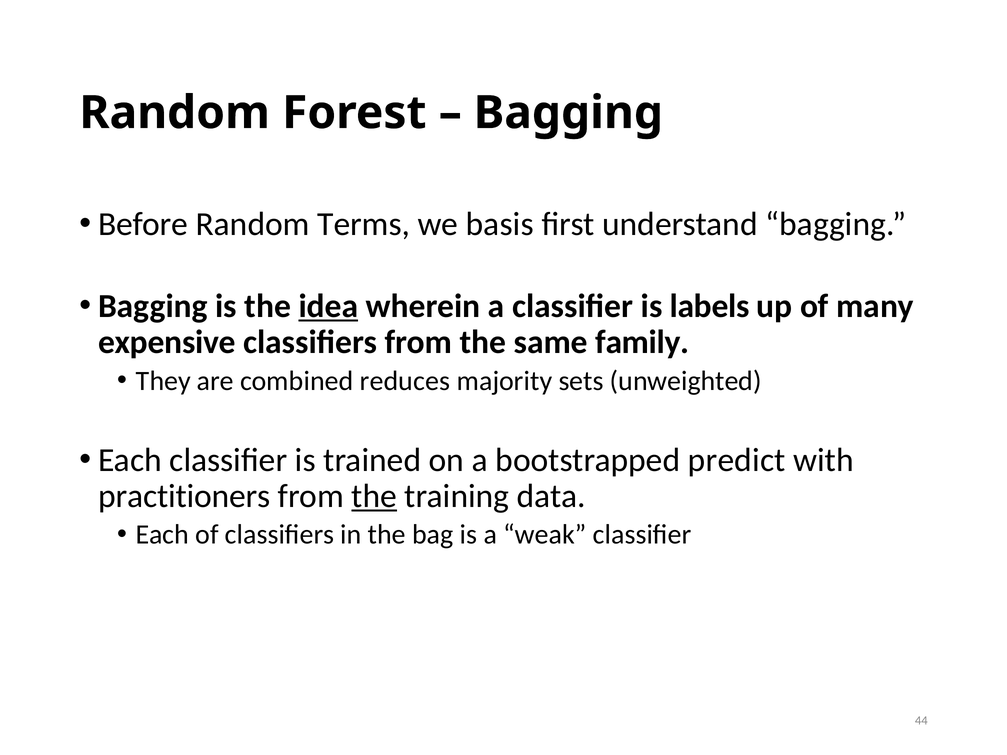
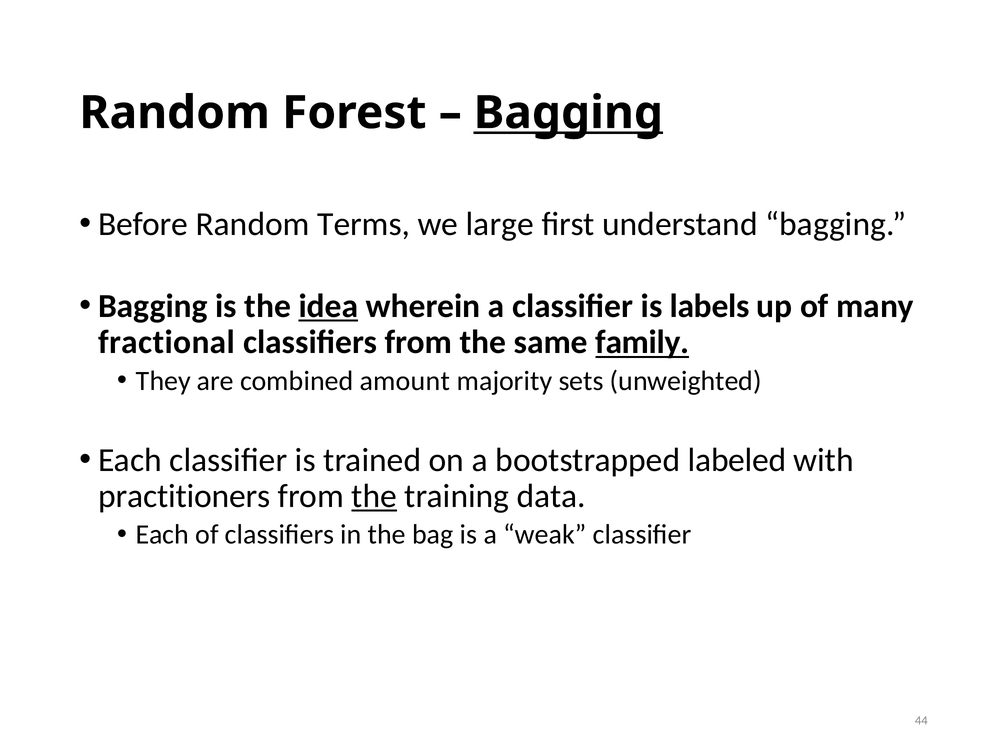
Bagging at (568, 113) underline: none -> present
basis: basis -> large
expensive: expensive -> fractional
family underline: none -> present
reduces: reduces -> amount
predict: predict -> labeled
